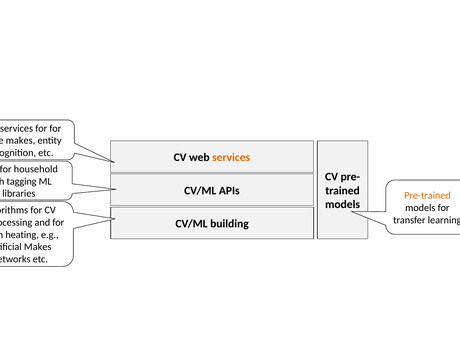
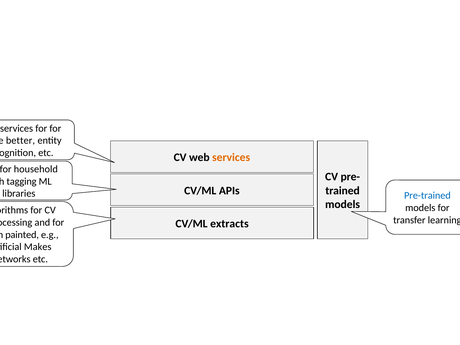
makes at (20, 141): makes -> better
Pre-trained colour: orange -> blue
building: building -> extracts
heating: heating -> painted
